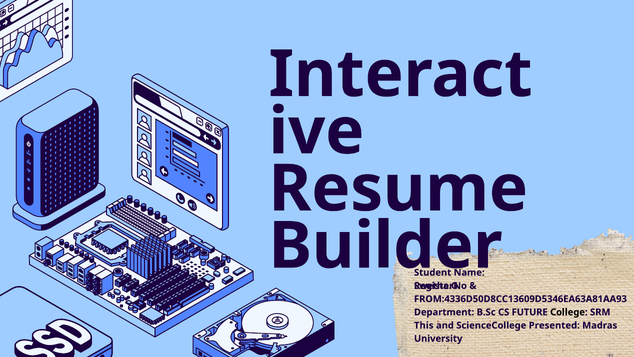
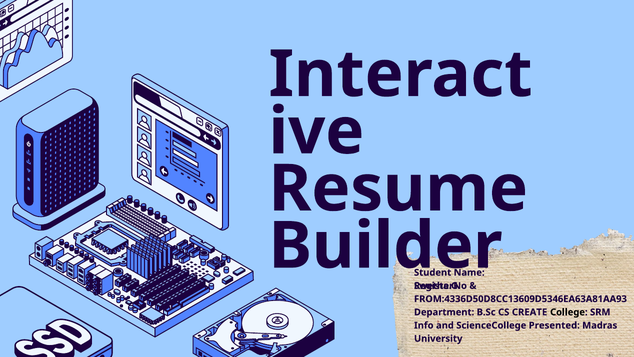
FUTURE: FUTURE -> CREATE
This: This -> Info
